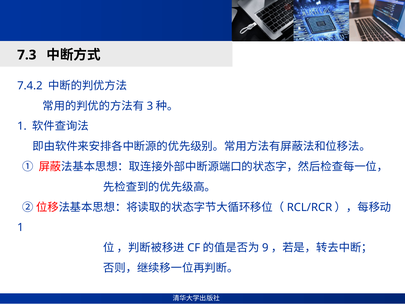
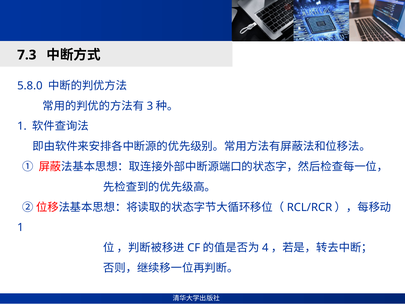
7.4.2: 7.4.2 -> 5.8.0
9: 9 -> 4
